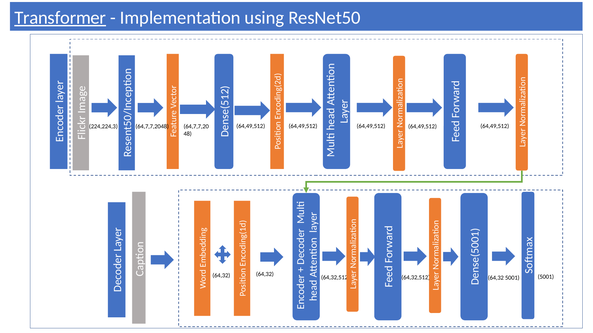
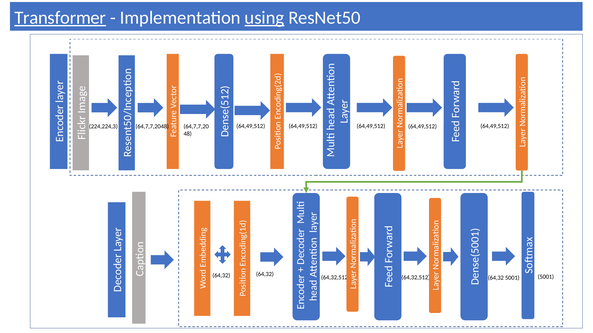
using underline: none -> present
